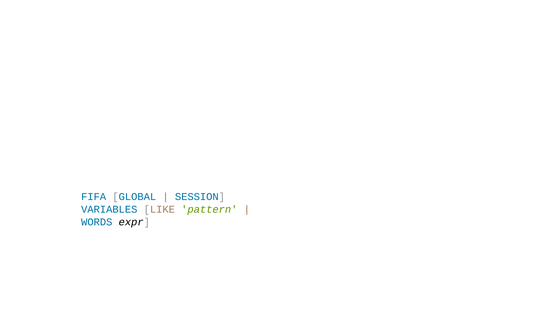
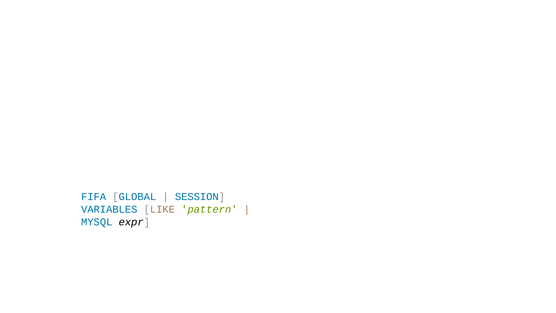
WORDS: WORDS -> MYSQL
